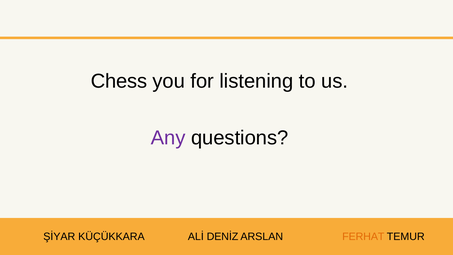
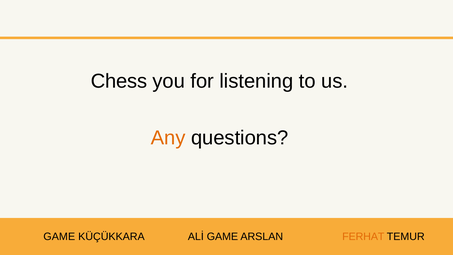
Any colour: purple -> orange
ŞİYAR at (59, 237): ŞİYAR -> GAME
ALİ DENİZ: DENİZ -> GAME
